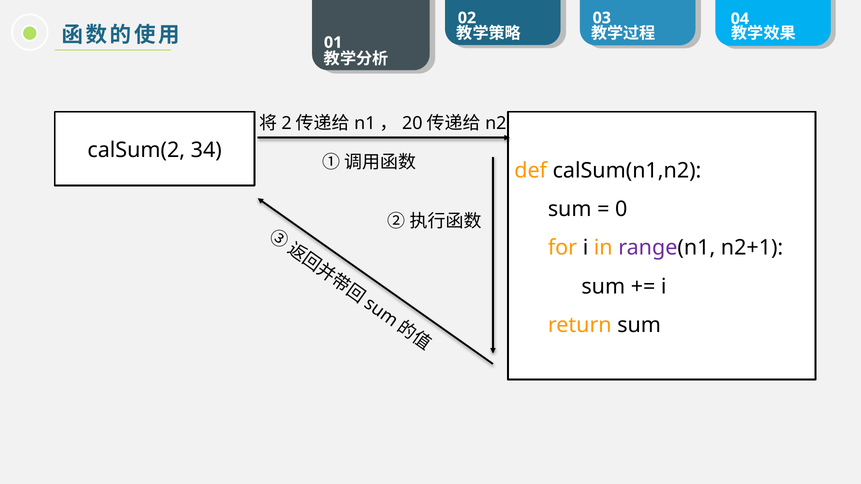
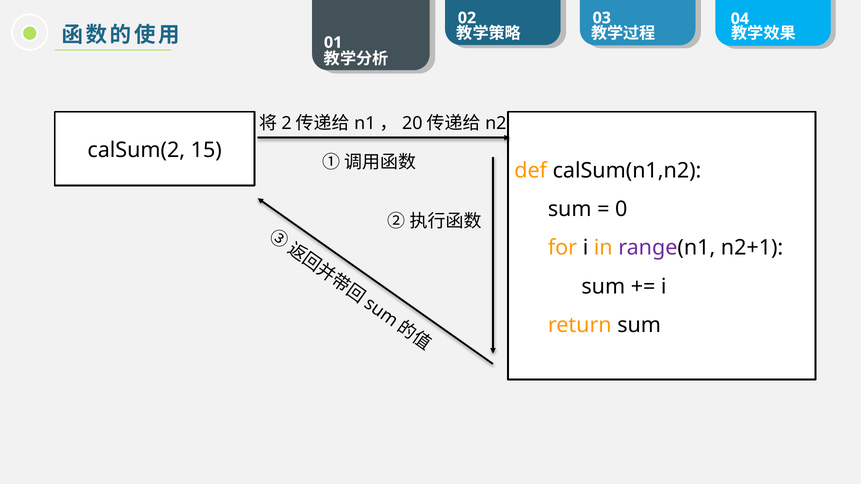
34: 34 -> 15
